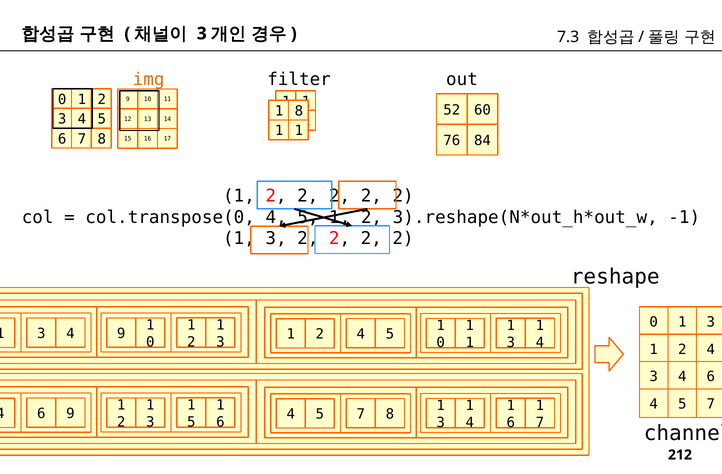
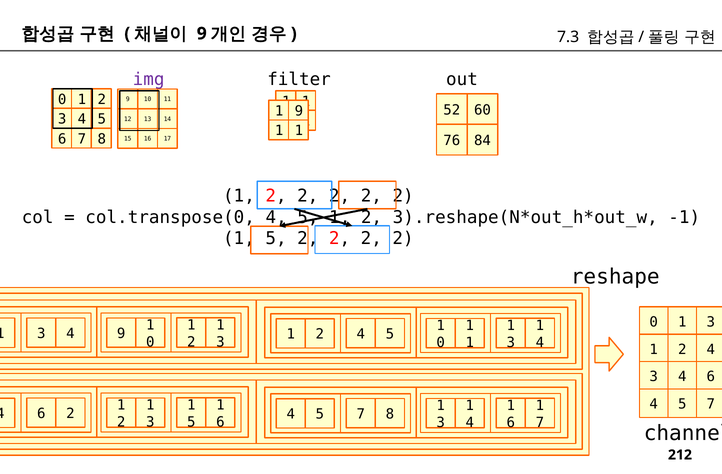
3 at (202, 34): 3 -> 9
img colour: orange -> purple
1 8: 8 -> 9
3 at (276, 238): 3 -> 5
6 9: 9 -> 2
